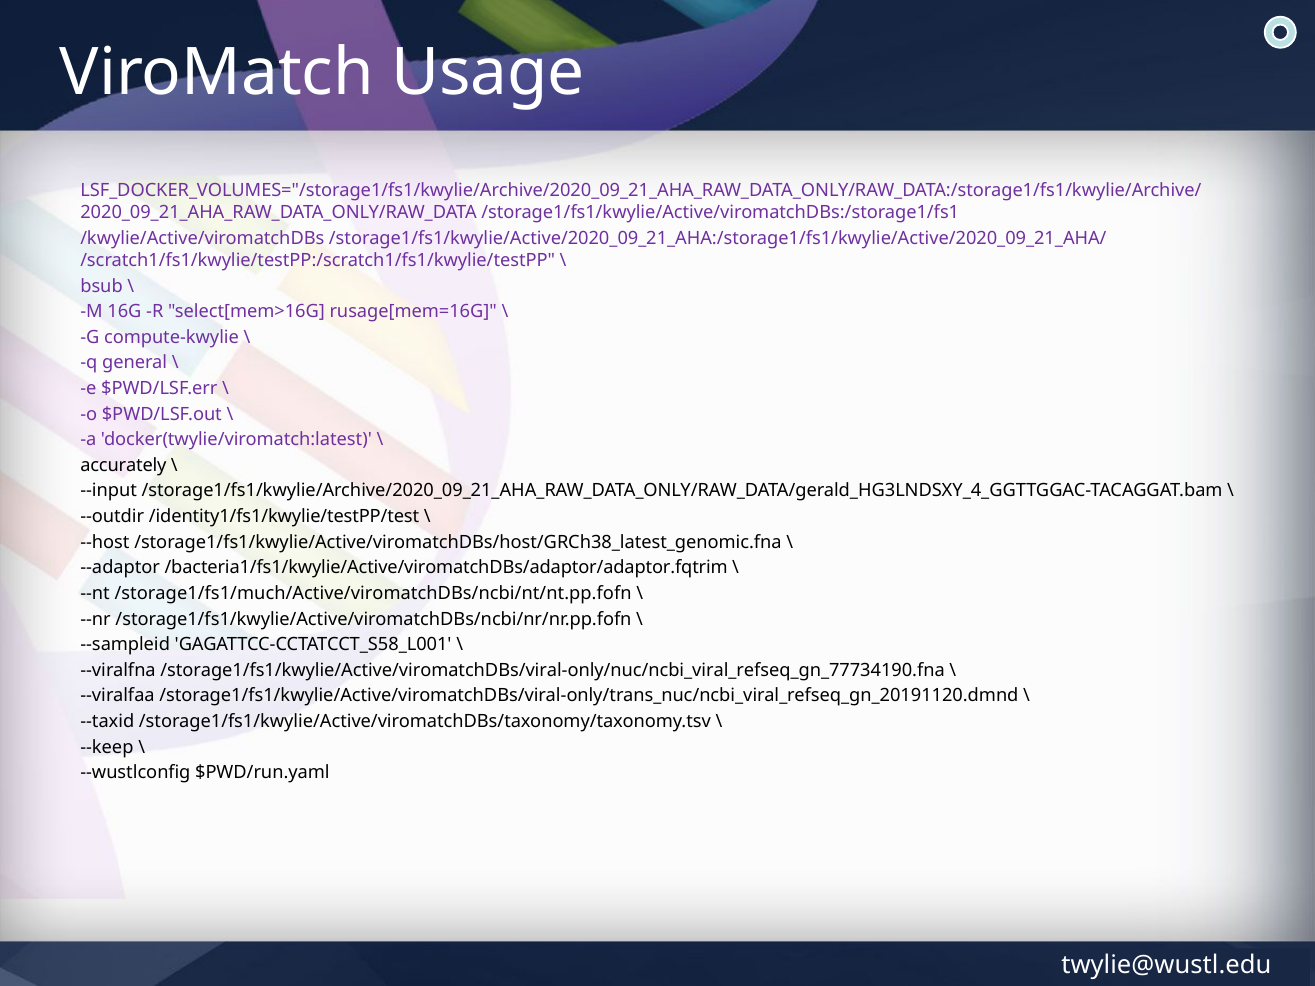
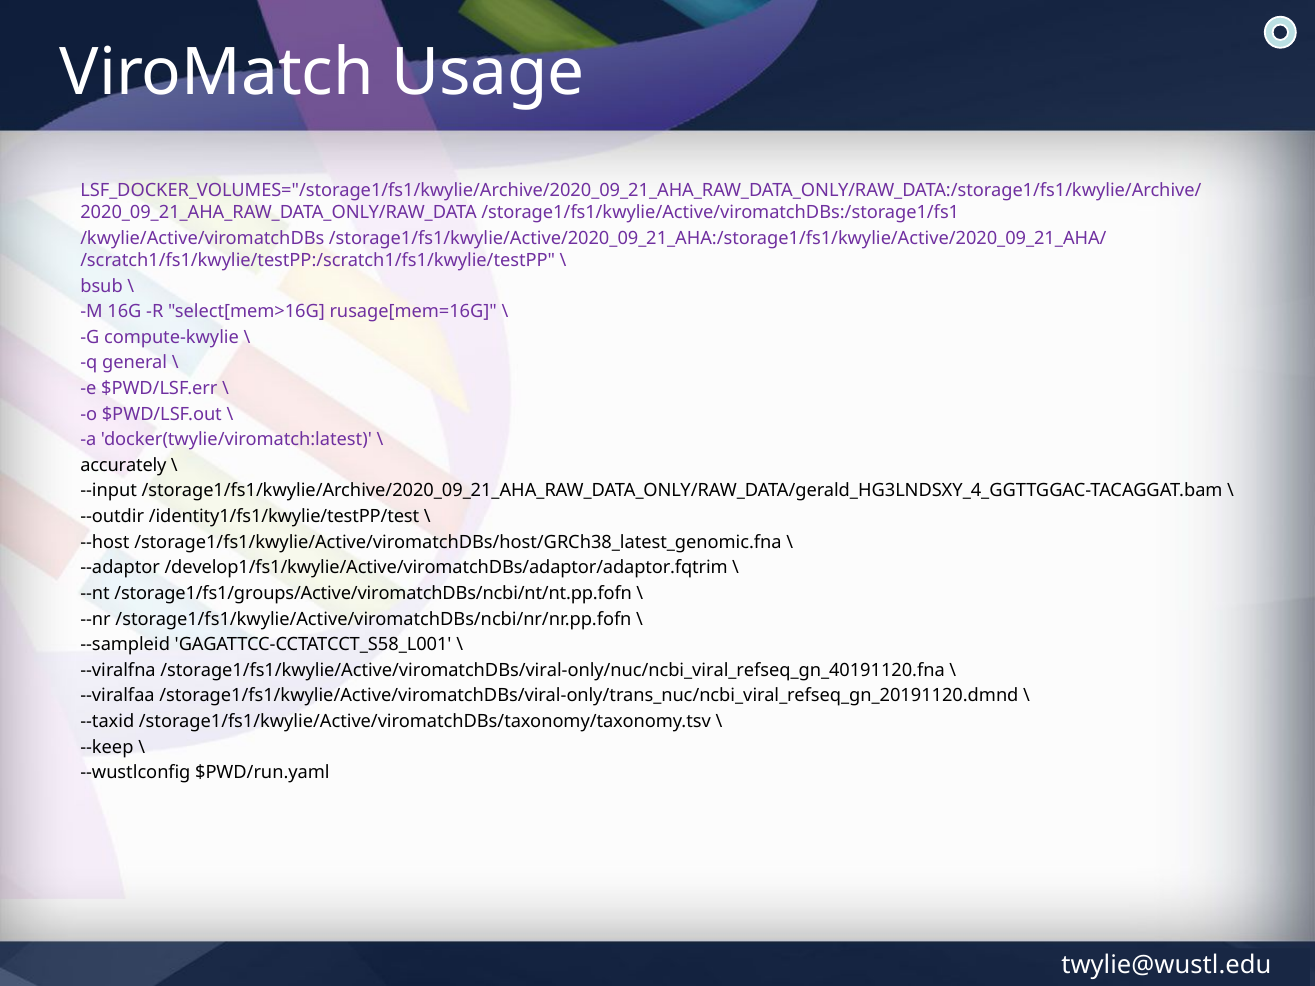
/bacteria1/fs1/kwylie/Active/viromatchDBs/adaptor/adaptor.fqtrim: /bacteria1/fs1/kwylie/Active/viromatchDBs/adaptor/adaptor.fqtrim -> /develop1/fs1/kwylie/Active/viromatchDBs/adaptor/adaptor.fqtrim
/storage1/fs1/much/Active/viromatchDBs/ncbi/nt/nt.pp.fofn: /storage1/fs1/much/Active/viromatchDBs/ncbi/nt/nt.pp.fofn -> /storage1/fs1/groups/Active/viromatchDBs/ncbi/nt/nt.pp.fofn
/storage1/fs1/kwylie/Active/viromatchDBs/viral-only/nuc/ncbi_viral_refseq_gn_77734190.fna: /storage1/fs1/kwylie/Active/viromatchDBs/viral-only/nuc/ncbi_viral_refseq_gn_77734190.fna -> /storage1/fs1/kwylie/Active/viromatchDBs/viral-only/nuc/ncbi_viral_refseq_gn_40191120.fna
